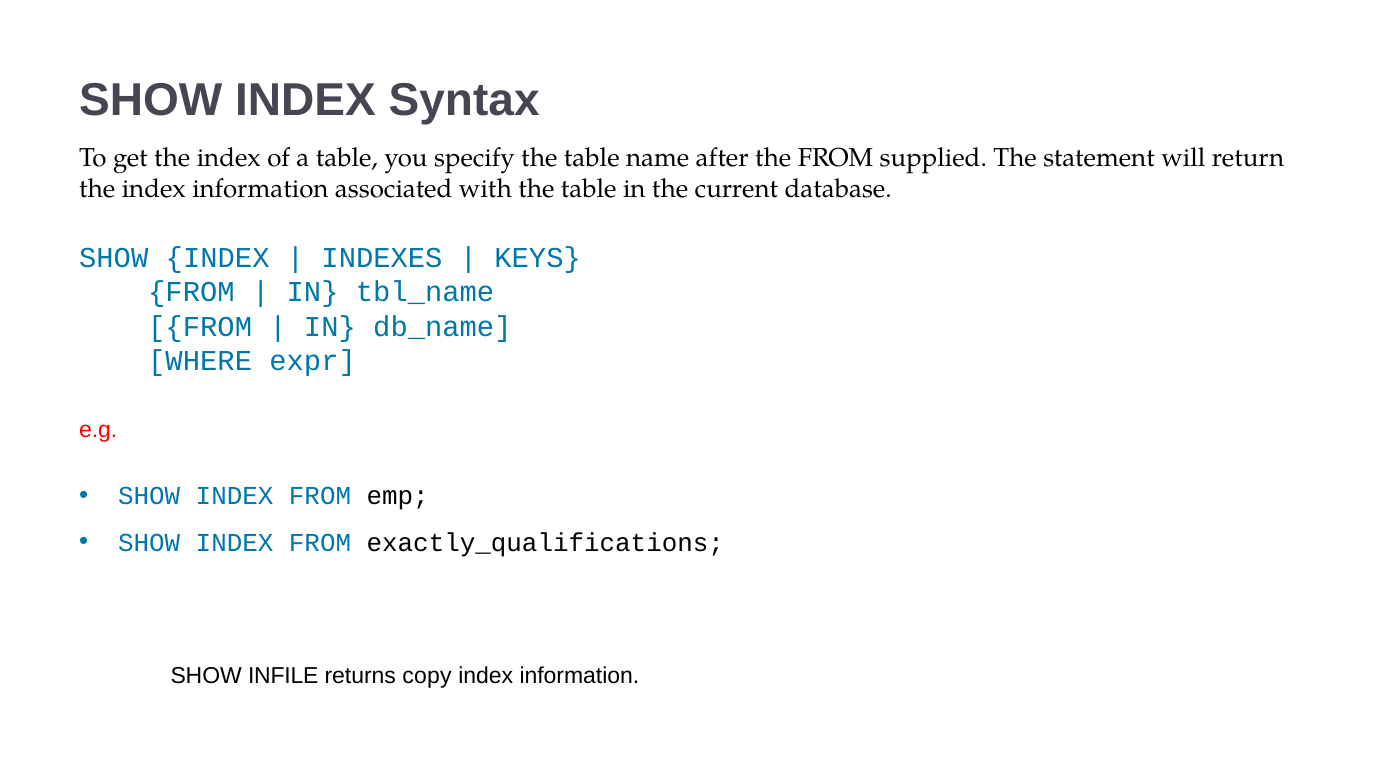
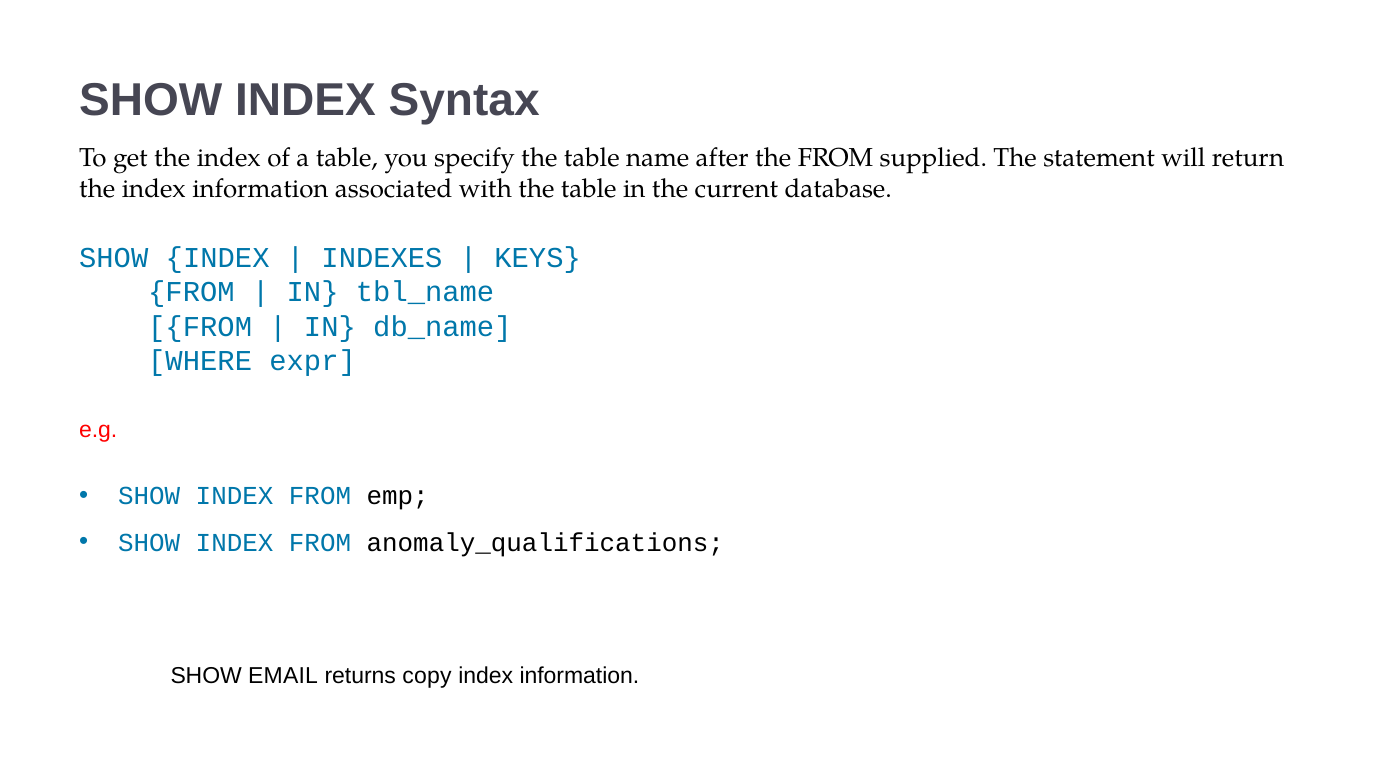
exactly_qualifications: exactly_qualifications -> anomaly_qualifications
INFILE: INFILE -> EMAIL
